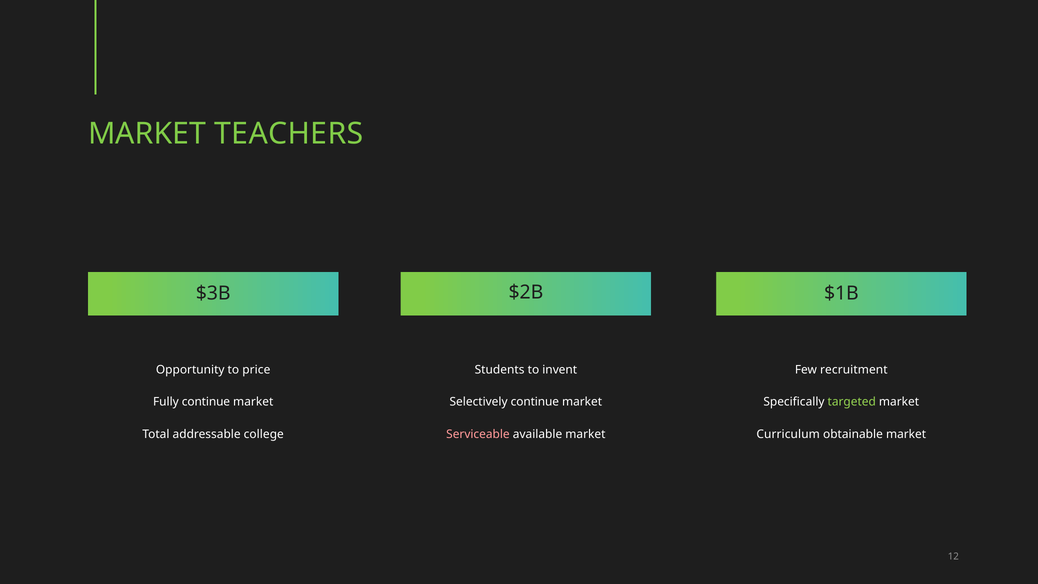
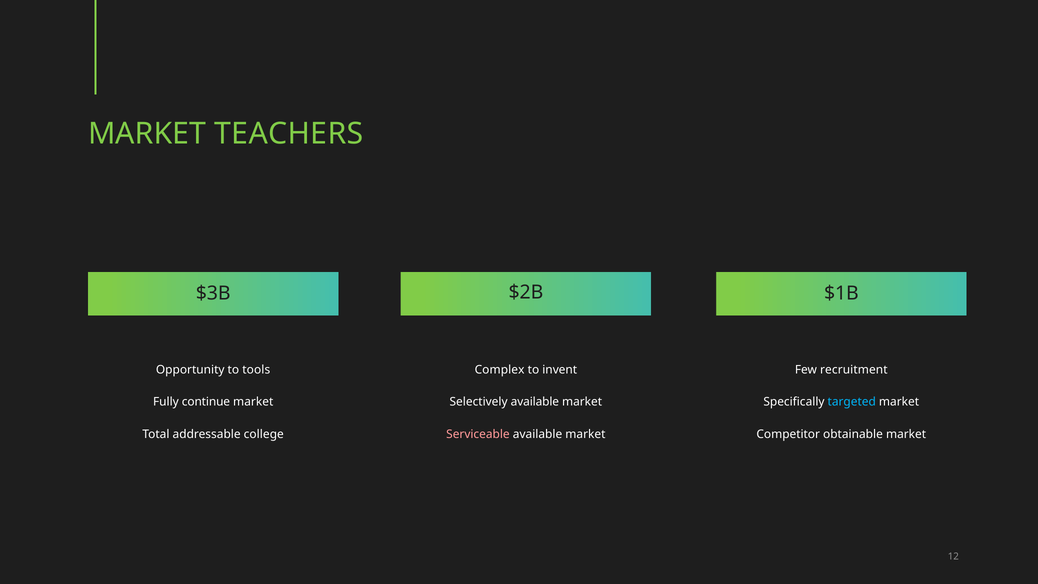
price: price -> tools
Students: Students -> Complex
Selectively continue: continue -> available
targeted colour: light green -> light blue
Curriculum: Curriculum -> Competitor
